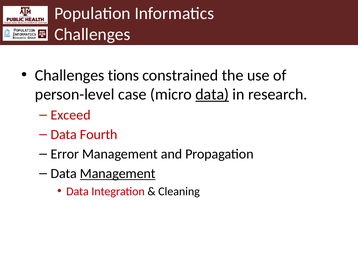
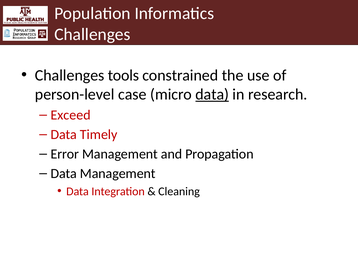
tions: tions -> tools
Fourth: Fourth -> Timely
Management at (118, 173) underline: present -> none
